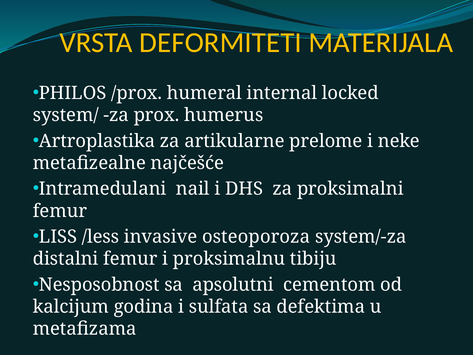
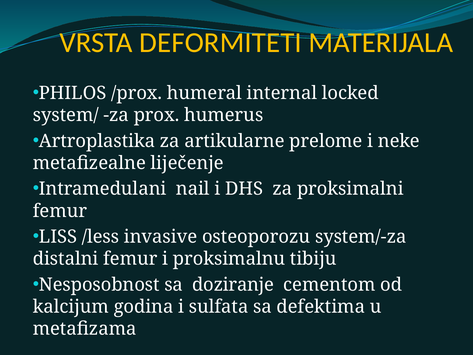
najčešće: najčešće -> liječenje
osteoporoza: osteoporoza -> osteoporozu
apsolutni: apsolutni -> doziranje
